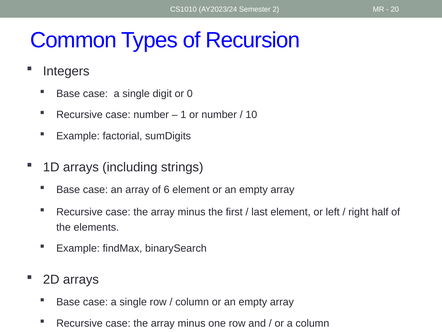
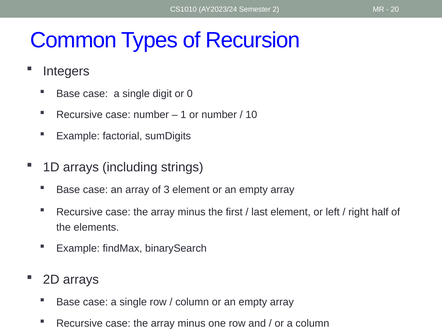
6: 6 -> 3
